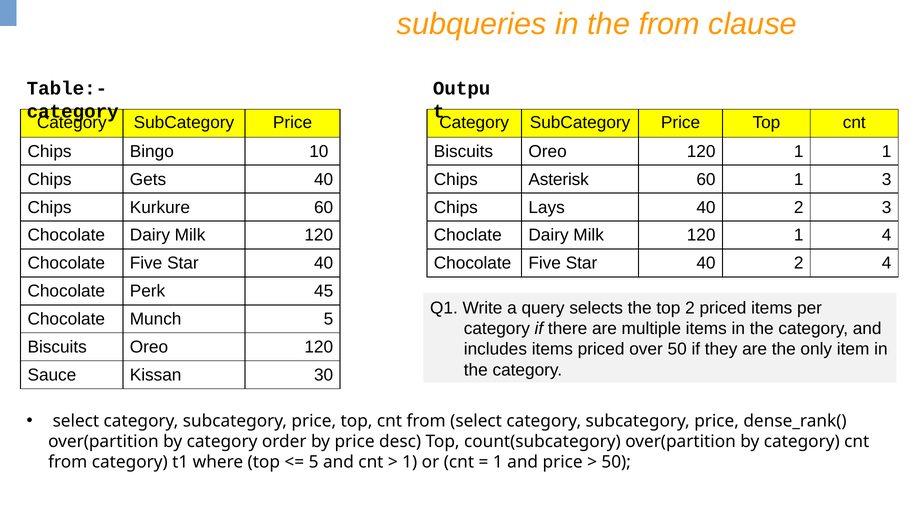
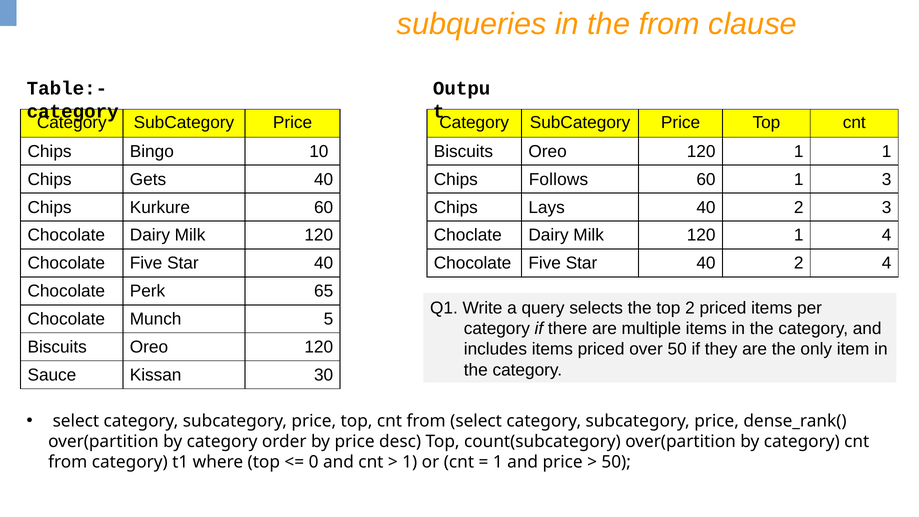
Asterisk: Asterisk -> Follows
45: 45 -> 65
5 at (314, 462): 5 -> 0
